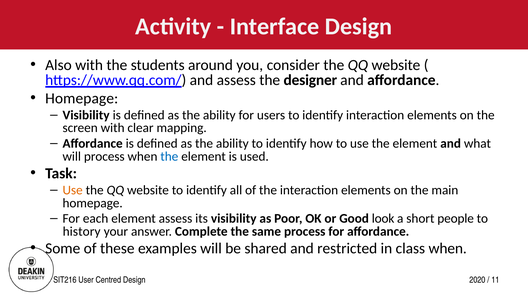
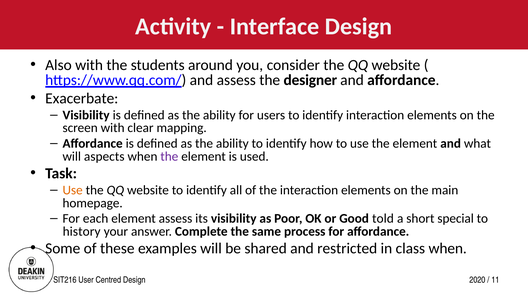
Homepage at (82, 98): Homepage -> Exacerbate
will process: process -> aspects
the at (169, 156) colour: blue -> purple
look: look -> told
people: people -> special
